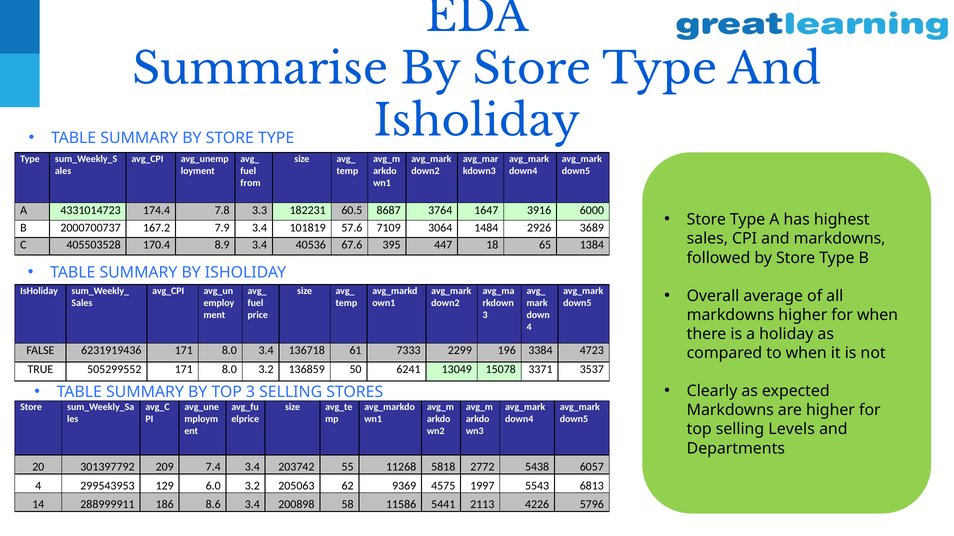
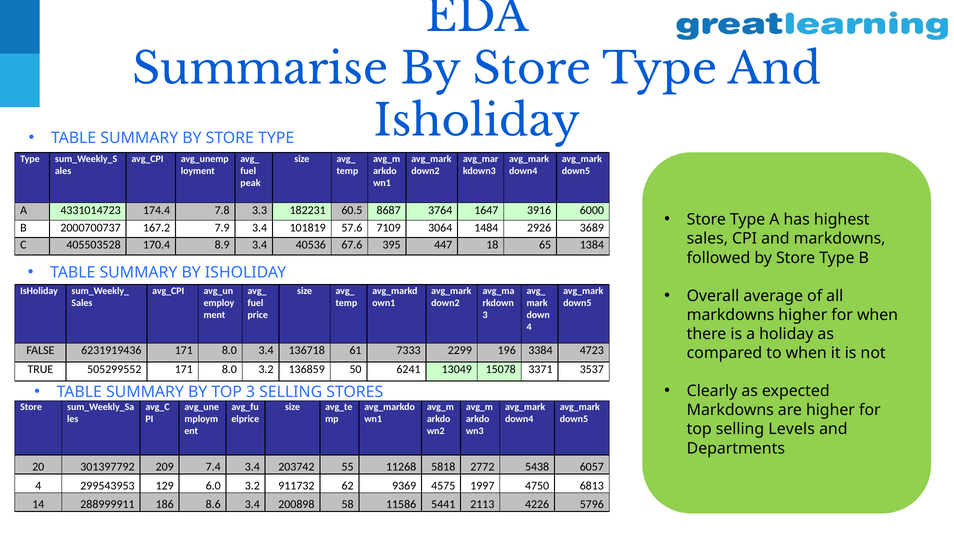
from: from -> peak
205063: 205063 -> 911732
5543: 5543 -> 4750
